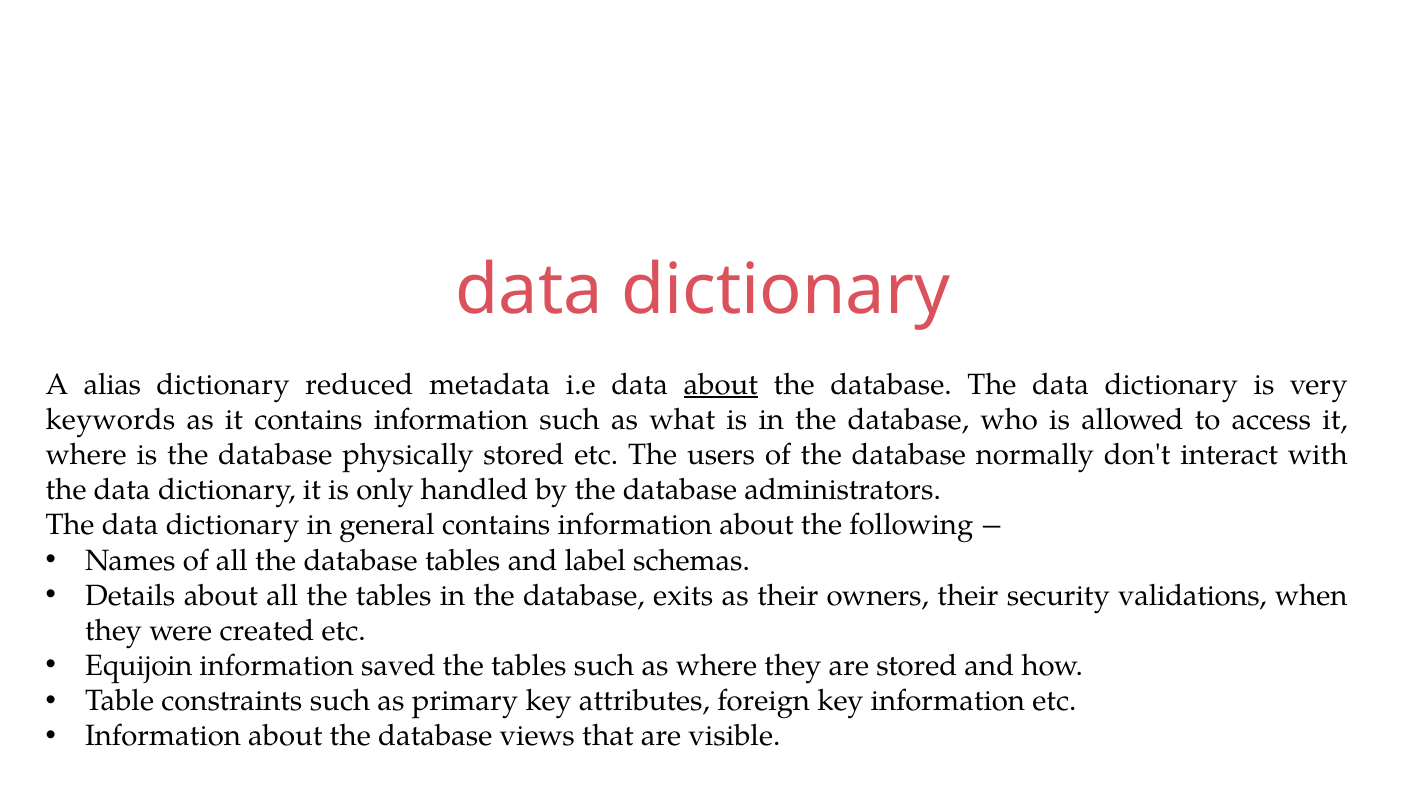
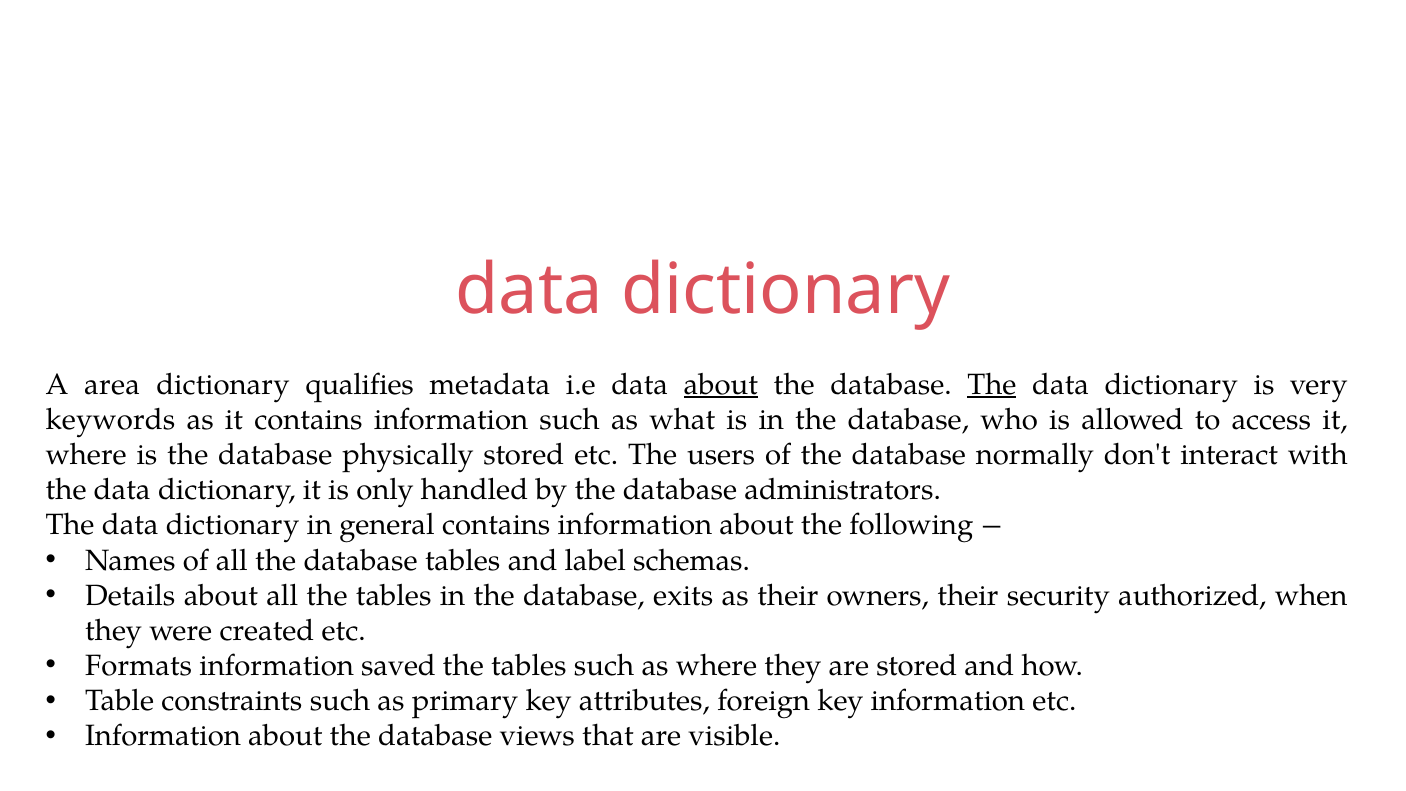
alias: alias -> area
reduced: reduced -> qualifies
The at (992, 385) underline: none -> present
validations: validations -> authorized
Equijoin: Equijoin -> Formats
